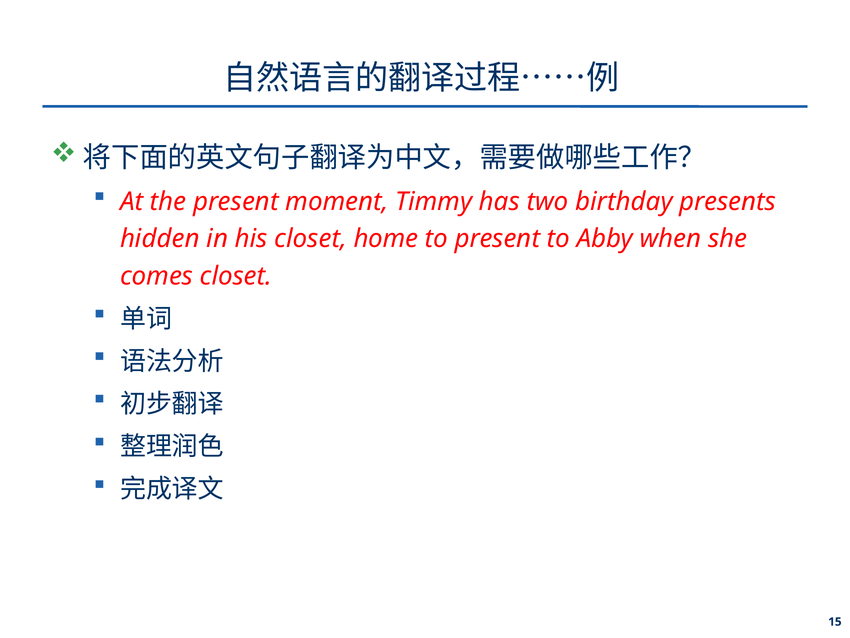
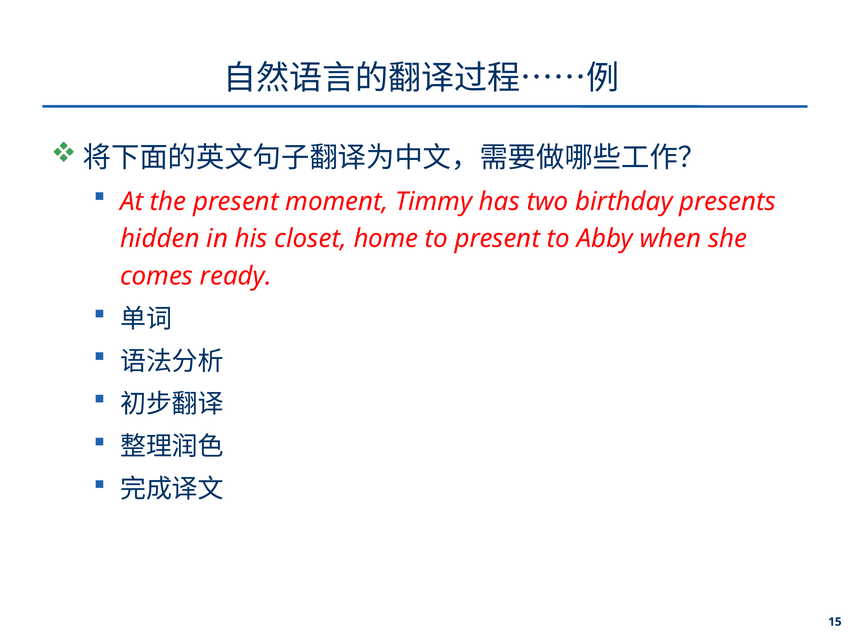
comes closet: closet -> ready
